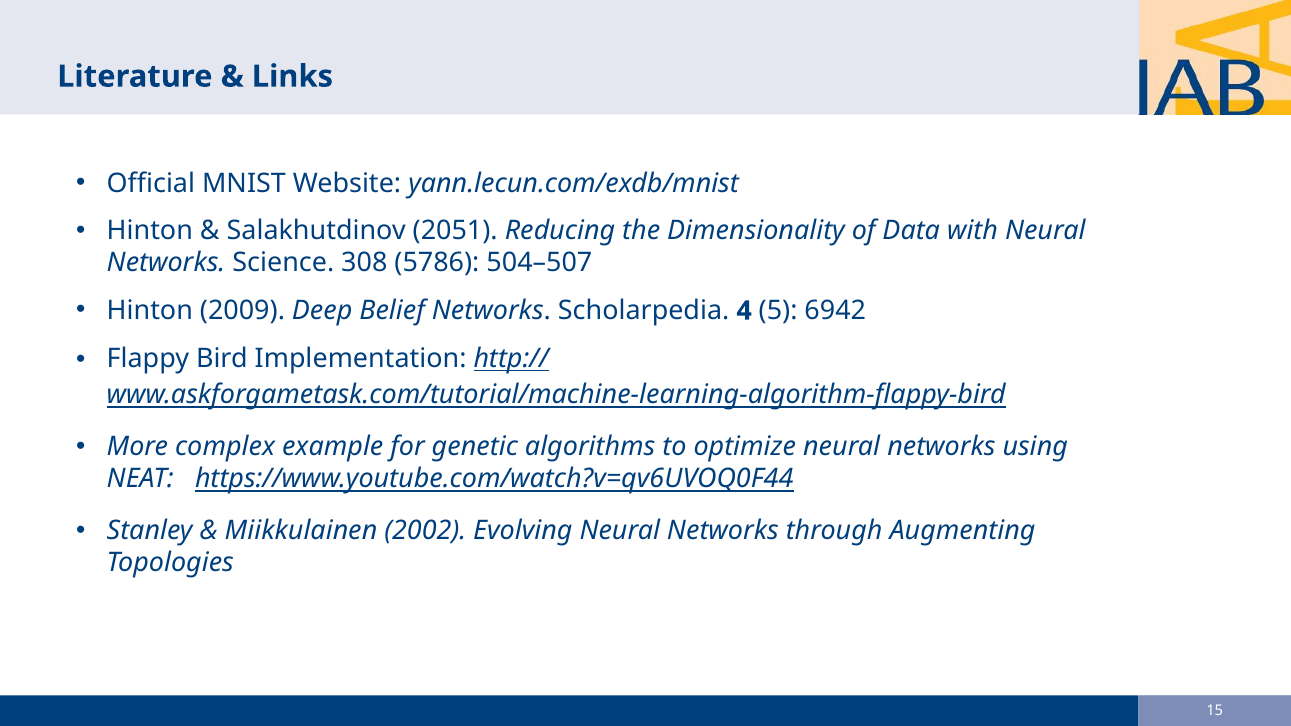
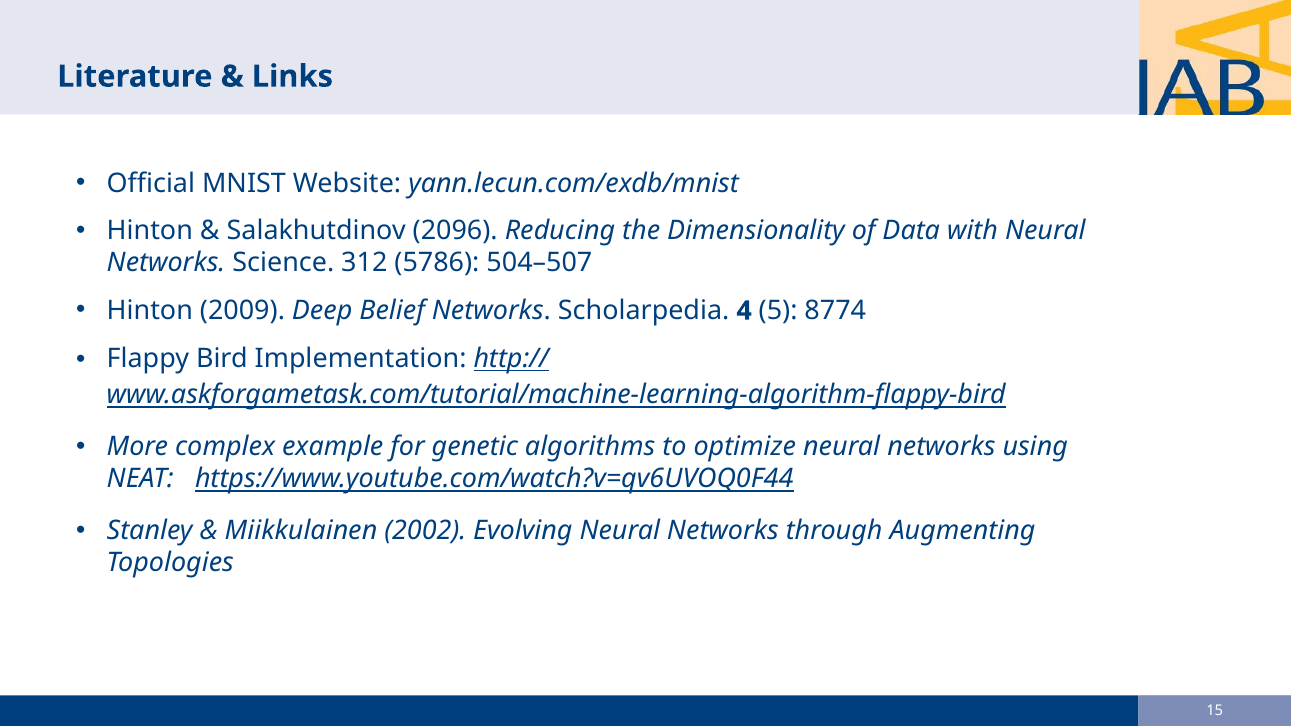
2051: 2051 -> 2096
308: 308 -> 312
6942: 6942 -> 8774
